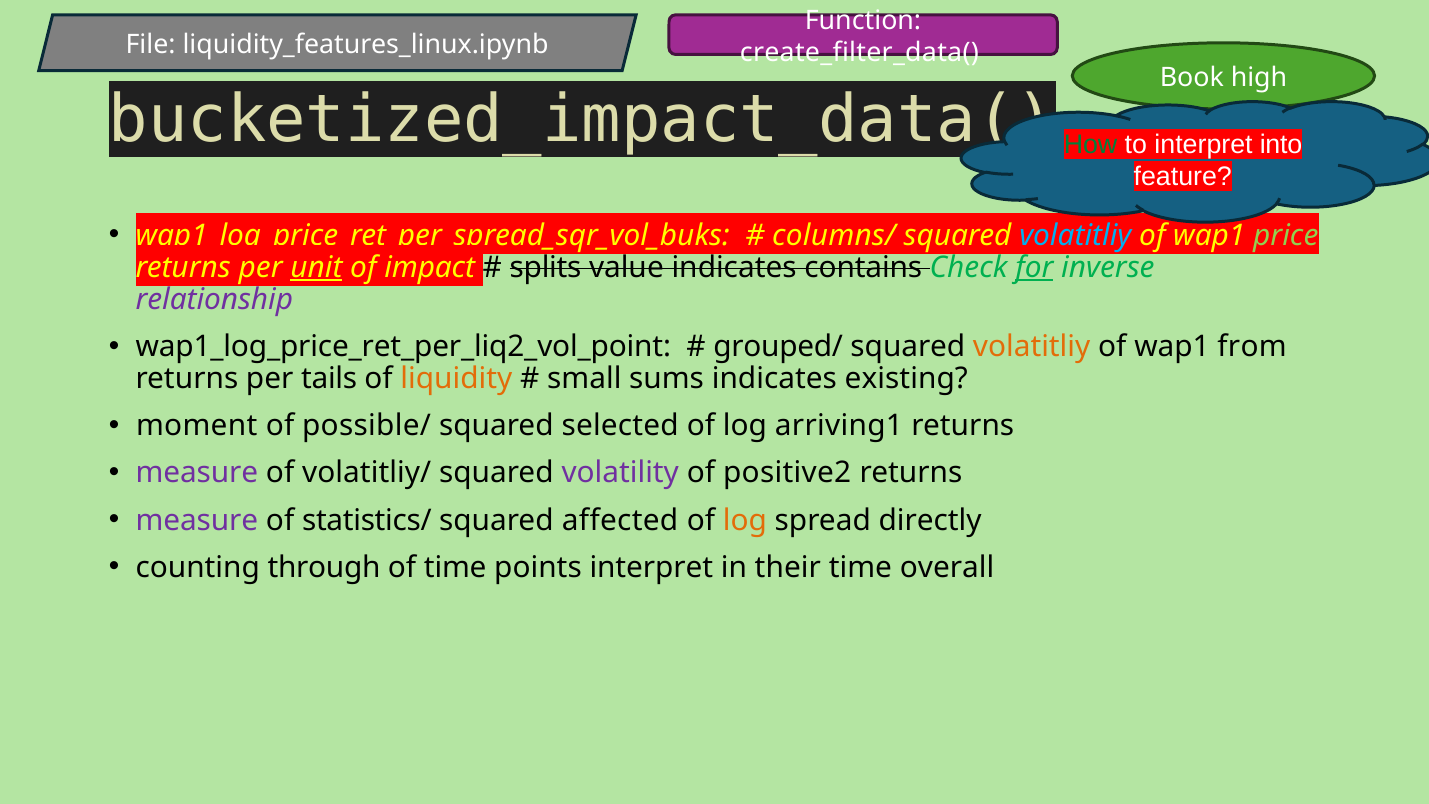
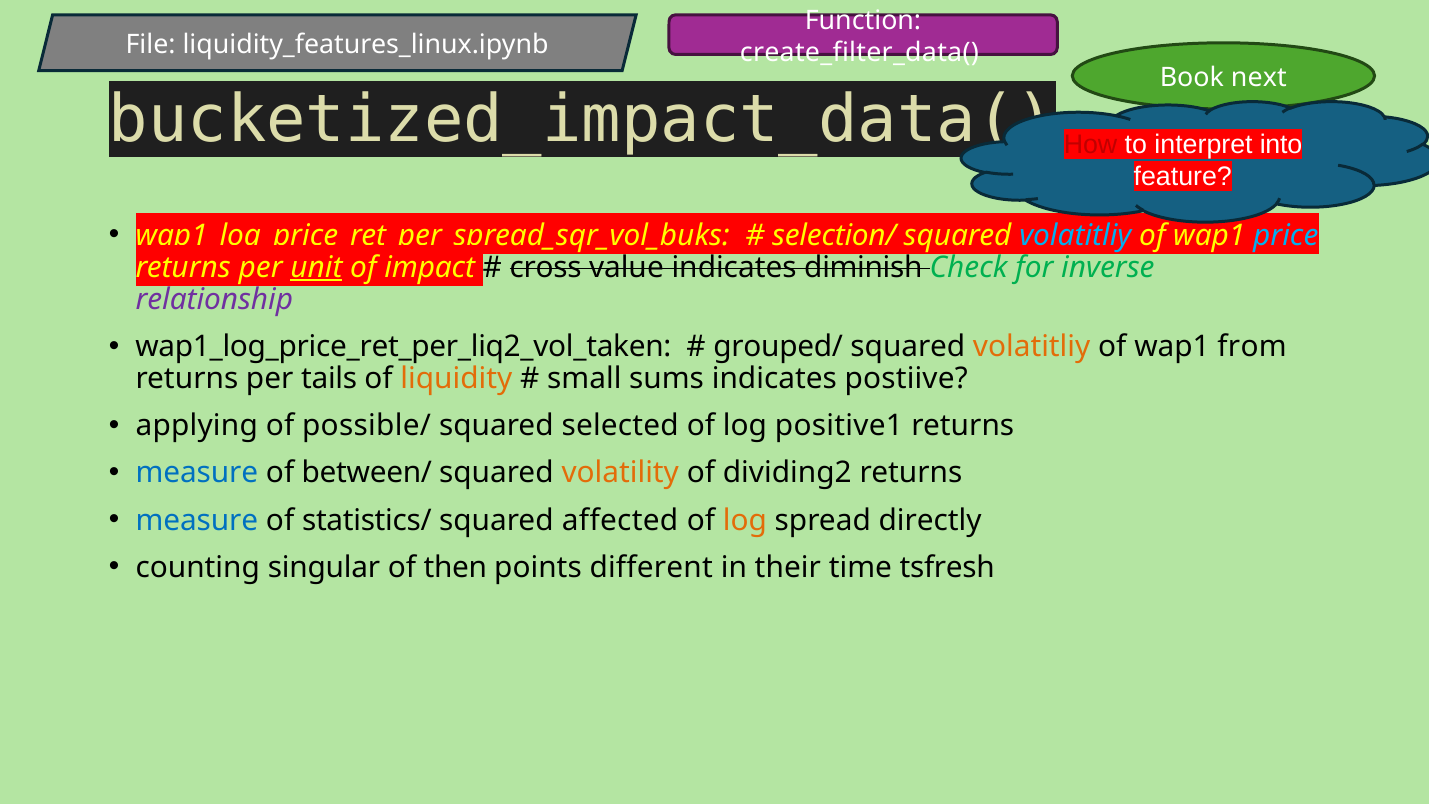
high: high -> next
How colour: green -> red
columns/: columns/ -> selection/
price colour: light green -> light blue
splits: splits -> cross
contains: contains -> diminish
for underline: present -> none
wap1_log_price_ret_per_liq2_vol_point: wap1_log_price_ret_per_liq2_vol_point -> wap1_log_price_ret_per_liq2_vol_taken
existing: existing -> postiive
moment: moment -> applying
arriving1: arriving1 -> positive1
measure at (197, 473) colour: purple -> blue
volatitliy/: volatitliy/ -> between/
volatility colour: purple -> orange
positive2: positive2 -> dividing2
measure at (197, 520) colour: purple -> blue
through: through -> singular
of time: time -> then
points interpret: interpret -> different
overall: overall -> tsfresh
